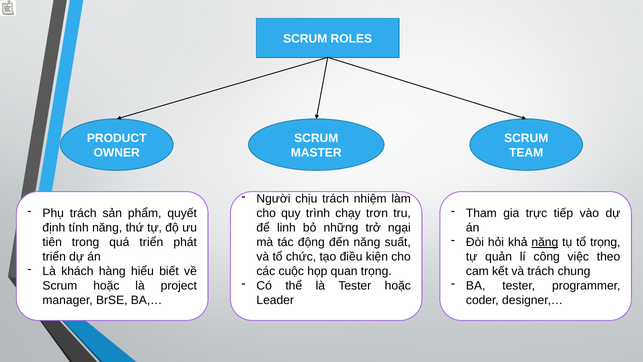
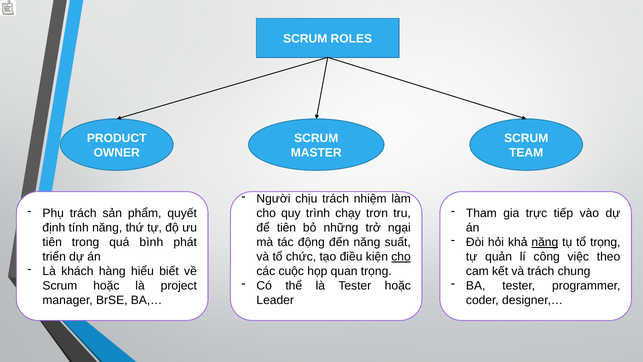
để linh: linh -> tiên
quá triển: triển -> bình
cho at (401, 257) underline: none -> present
